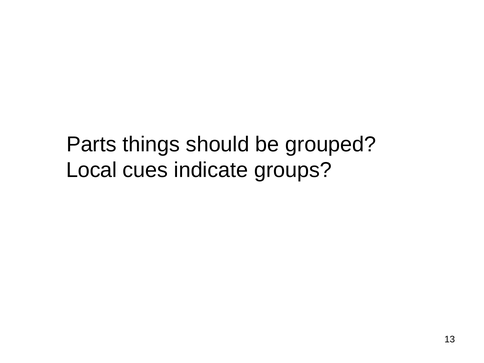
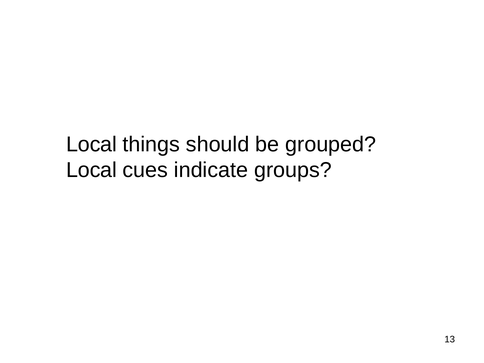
Parts at (91, 144): Parts -> Local
